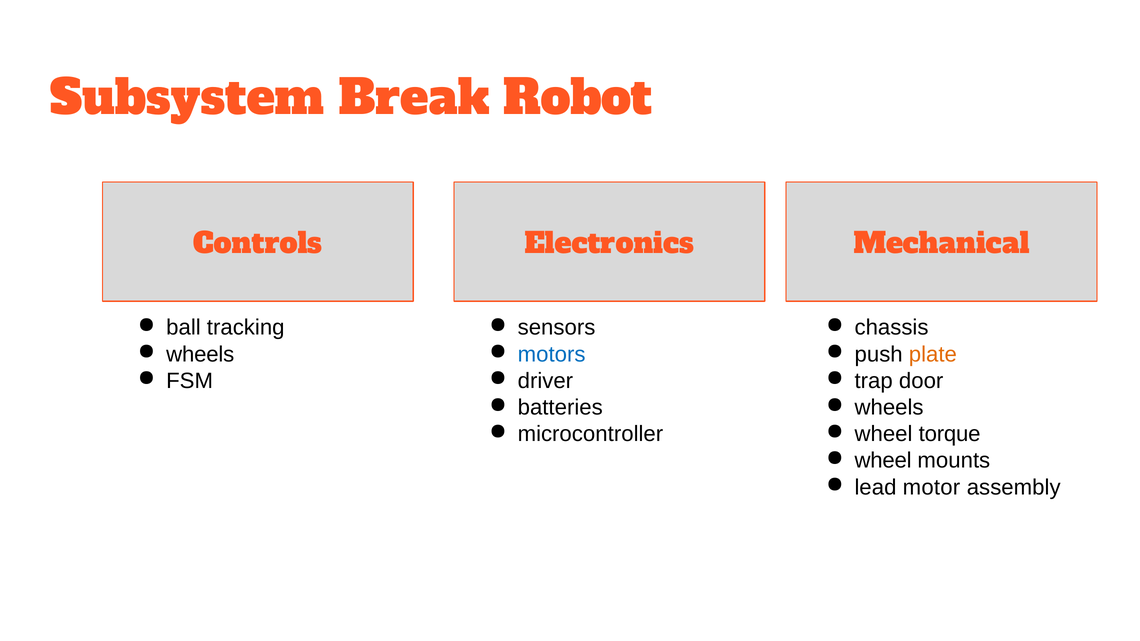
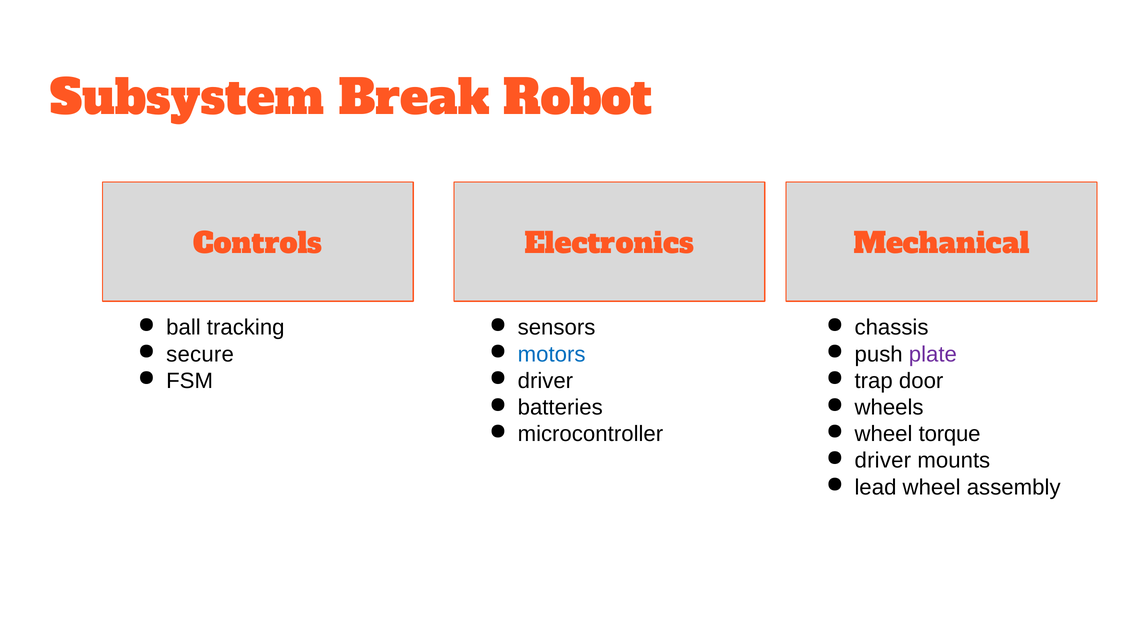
wheels at (200, 354): wheels -> secure
plate colour: orange -> purple
wheel at (883, 461): wheel -> driver
lead motor: motor -> wheel
